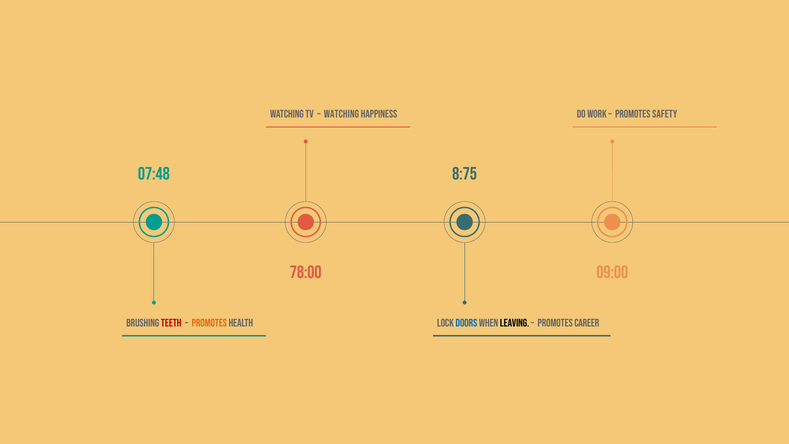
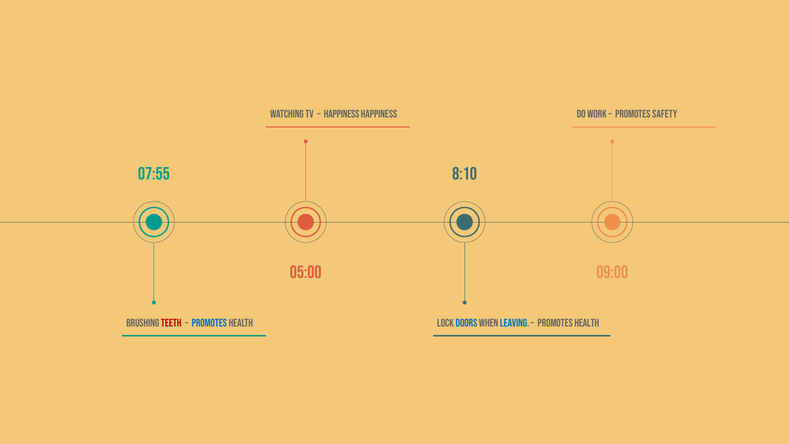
Watching at (341, 114): Watching -> Happiness
07:48: 07:48 -> 07:55
8:75: 8:75 -> 8:10
78:00: 78:00 -> 05:00
Promotes at (209, 323) colour: orange -> blue
leaving colour: black -> blue
Career at (587, 323): Career -> Health
